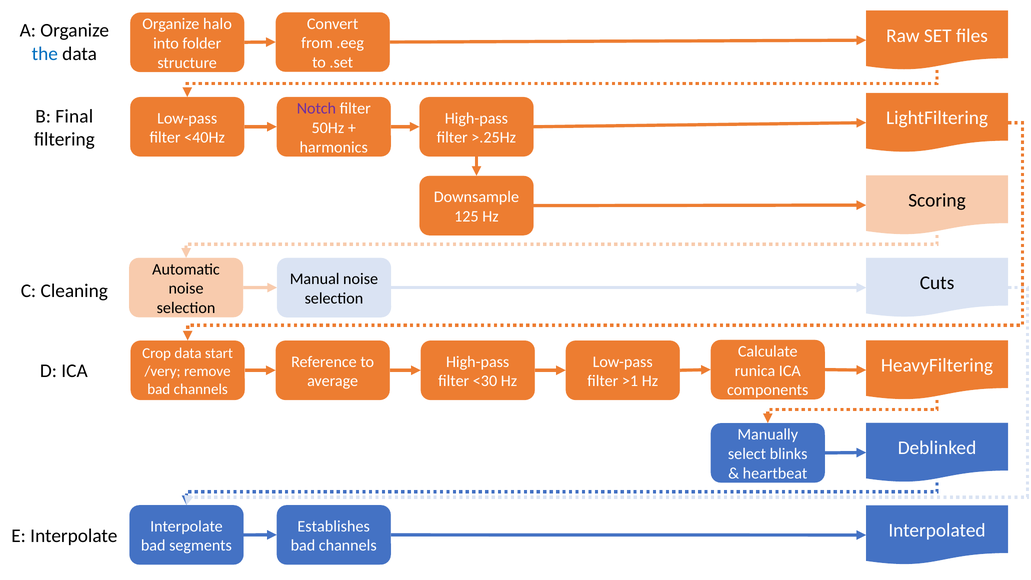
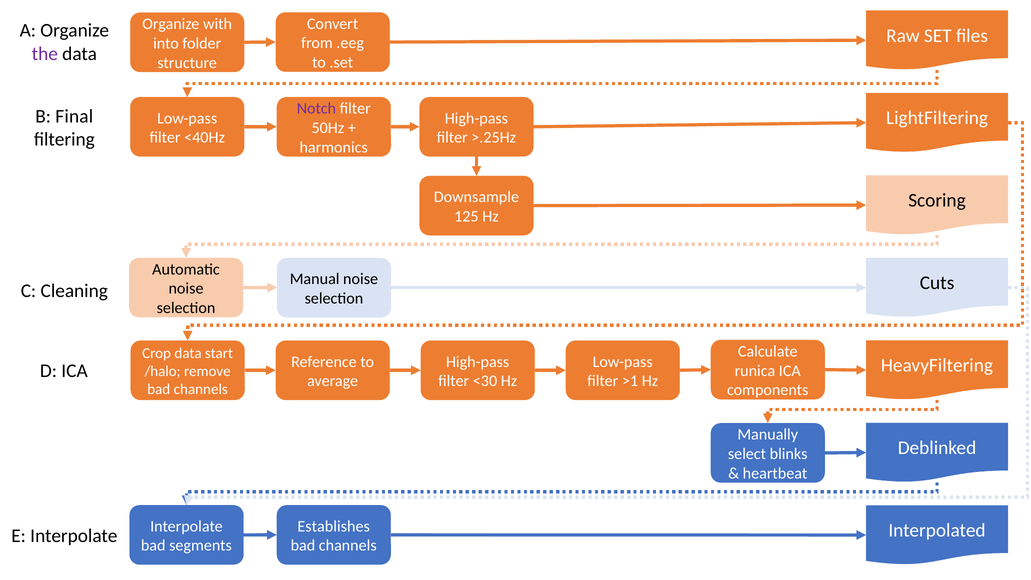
halo: halo -> with
the colour: blue -> purple
/very: /very -> /halo
